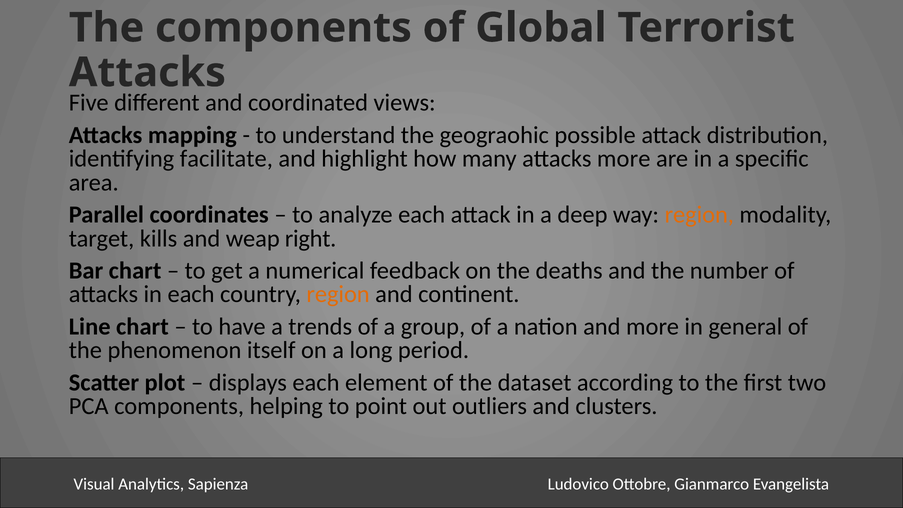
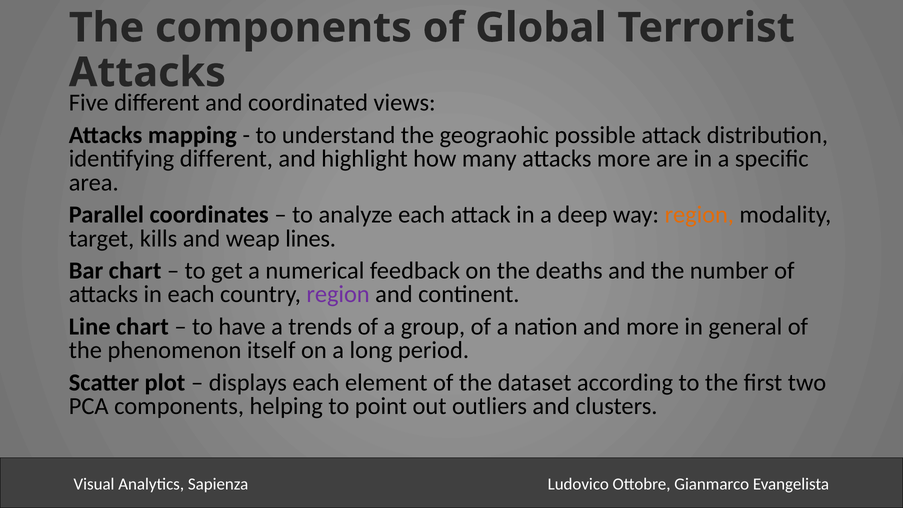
identifying facilitate: facilitate -> different
right: right -> lines
region at (338, 294) colour: orange -> purple
